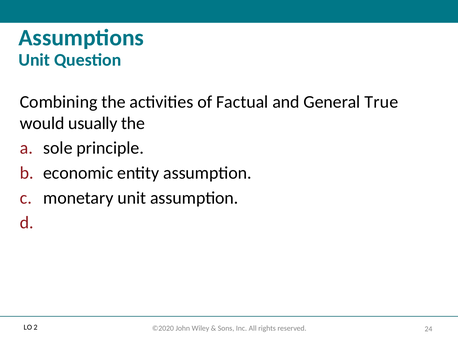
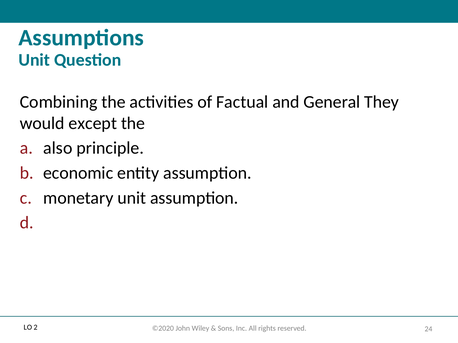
True: True -> They
usually: usually -> except
sole: sole -> also
